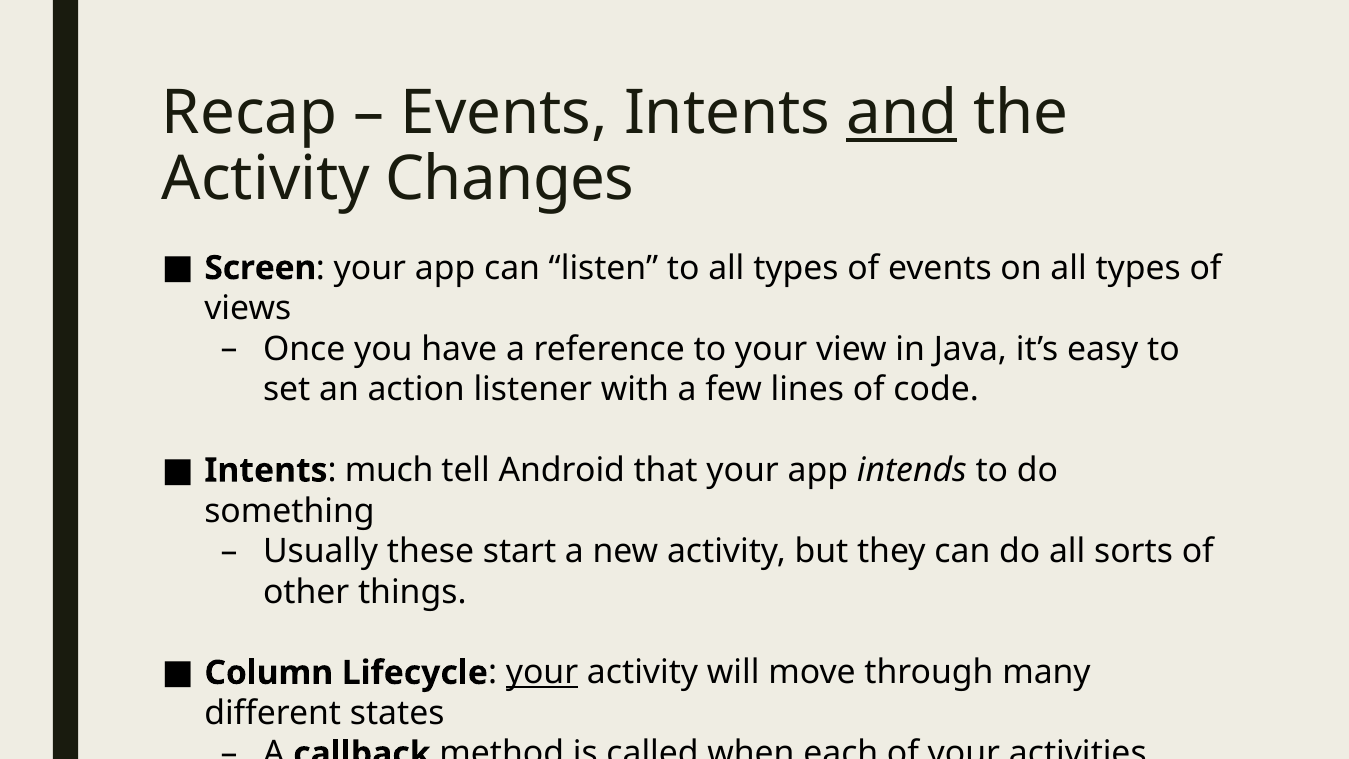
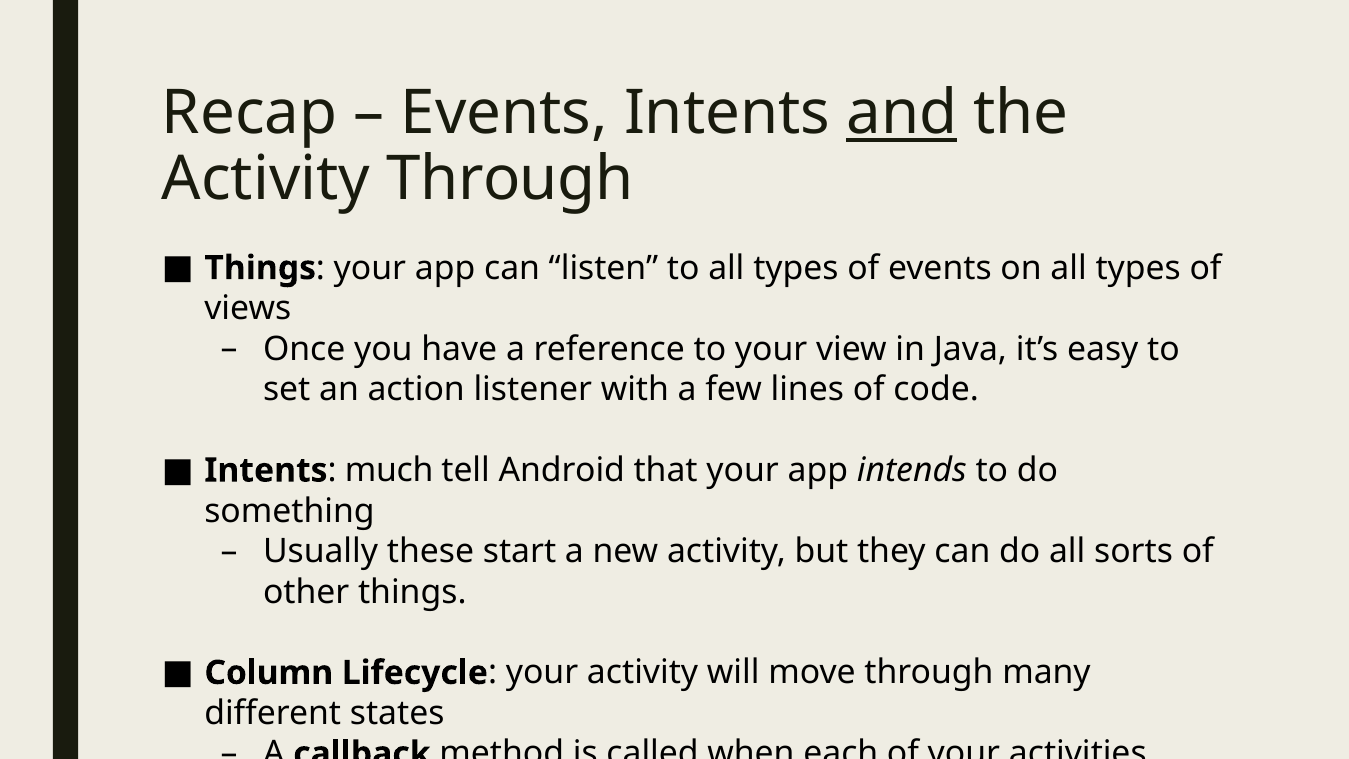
Activity Changes: Changes -> Through
Screen at (260, 268): Screen -> Things
your at (542, 673) underline: present -> none
